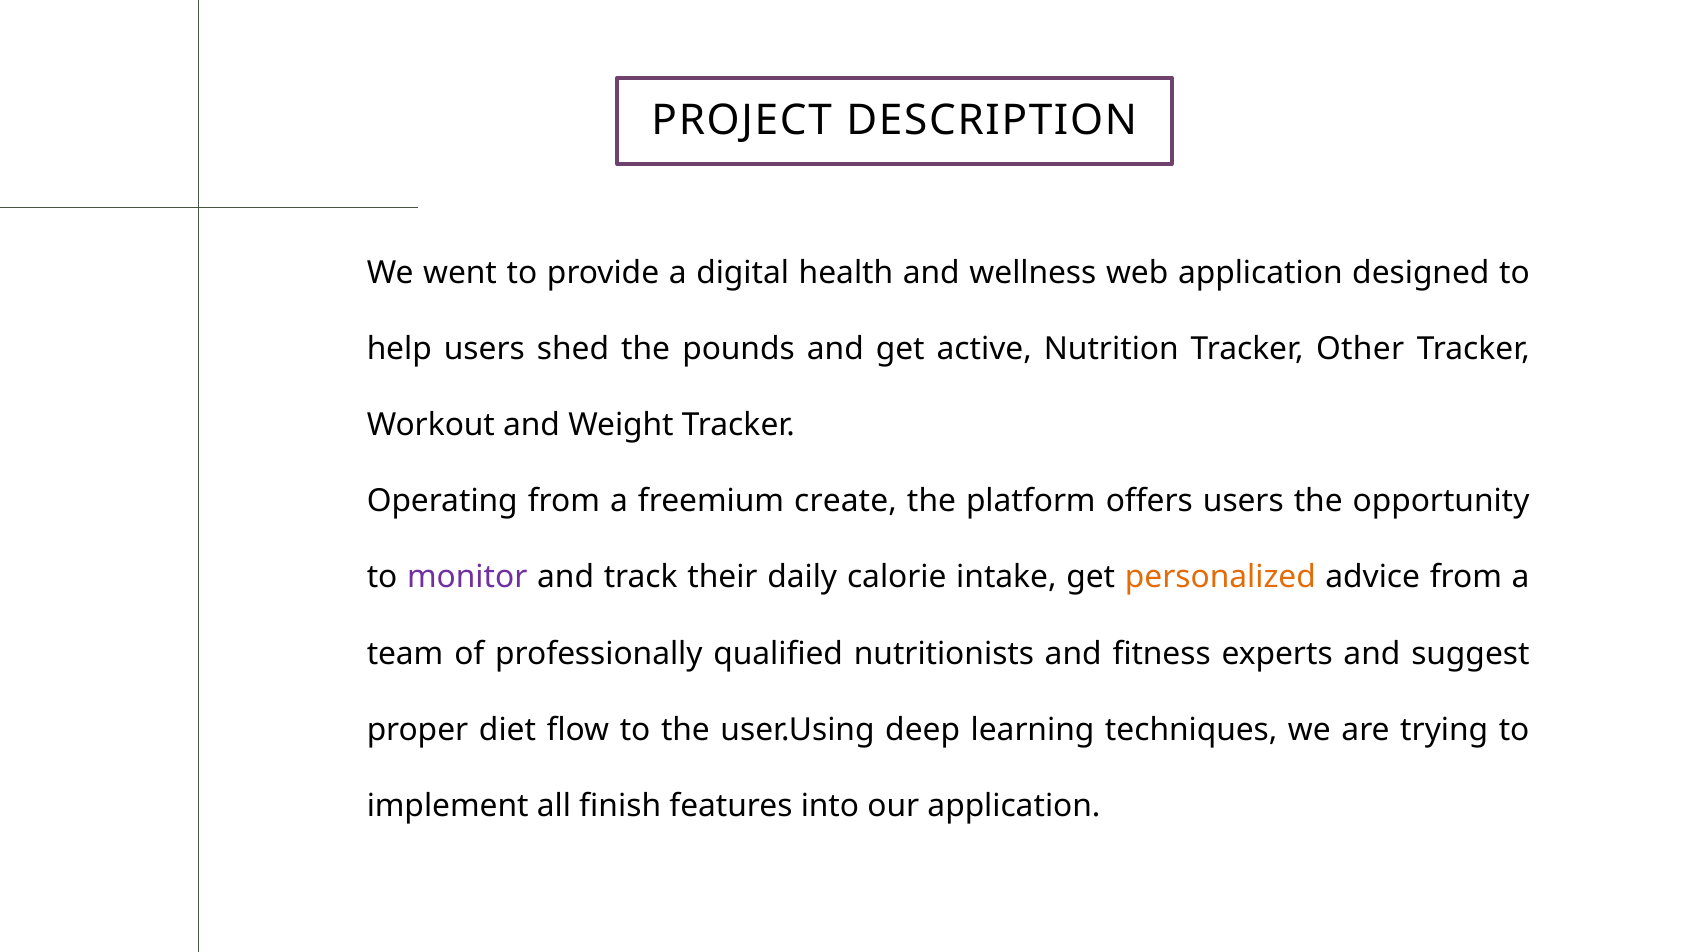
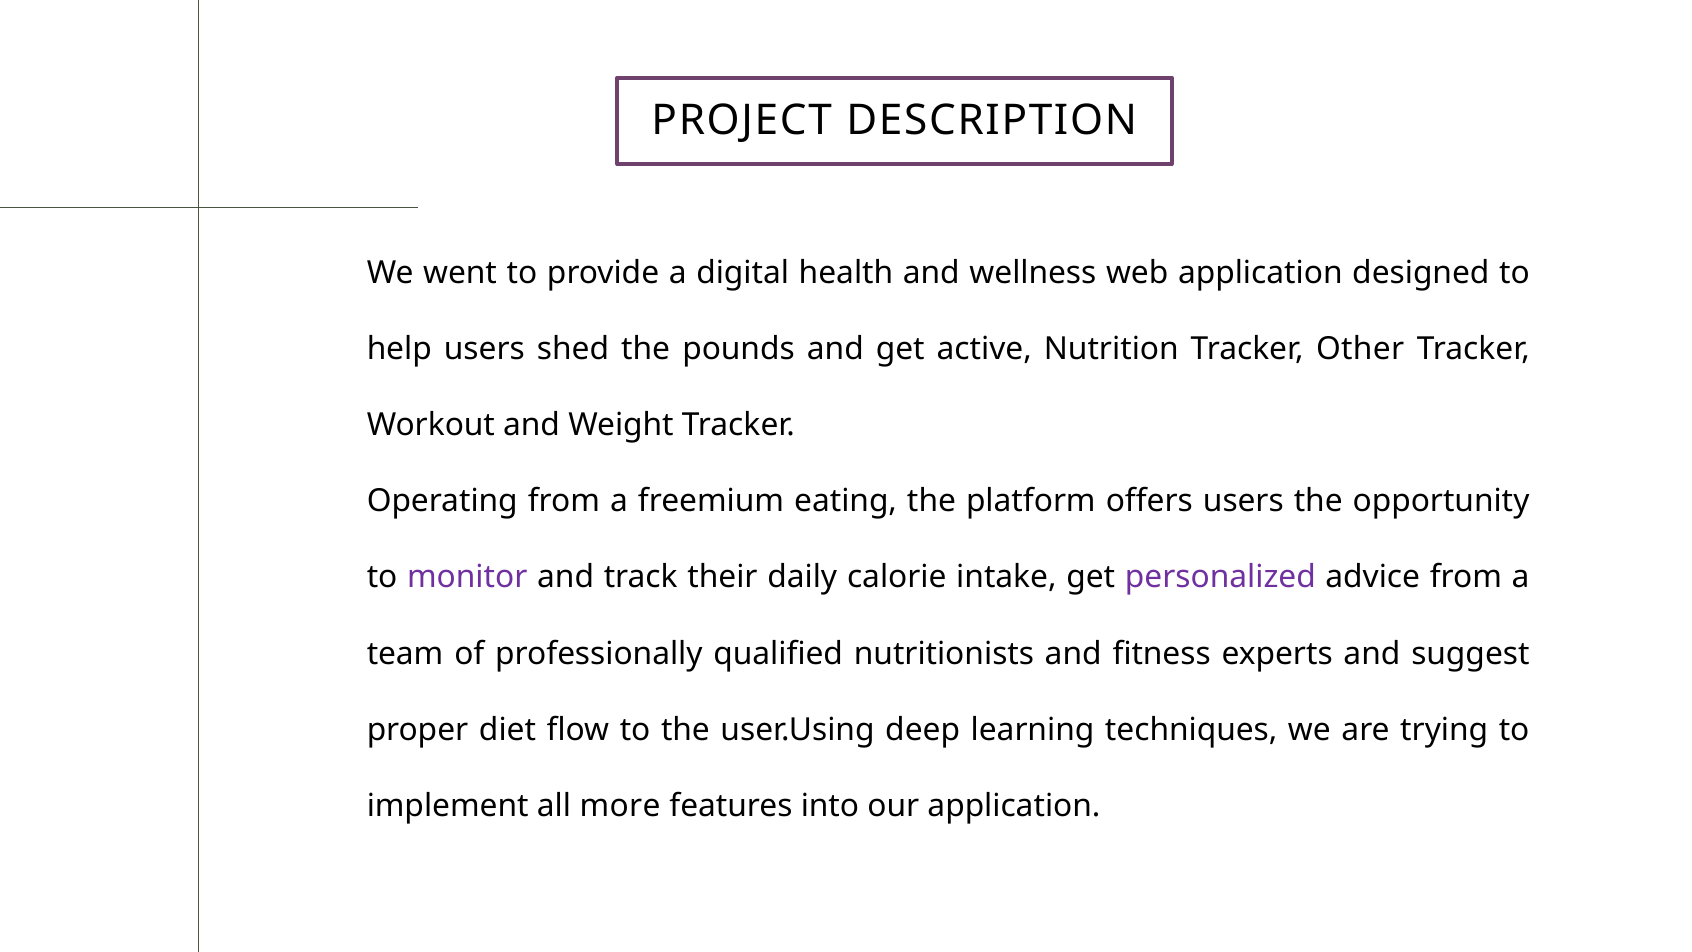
create: create -> eating
personalized colour: orange -> purple
finish: finish -> more
